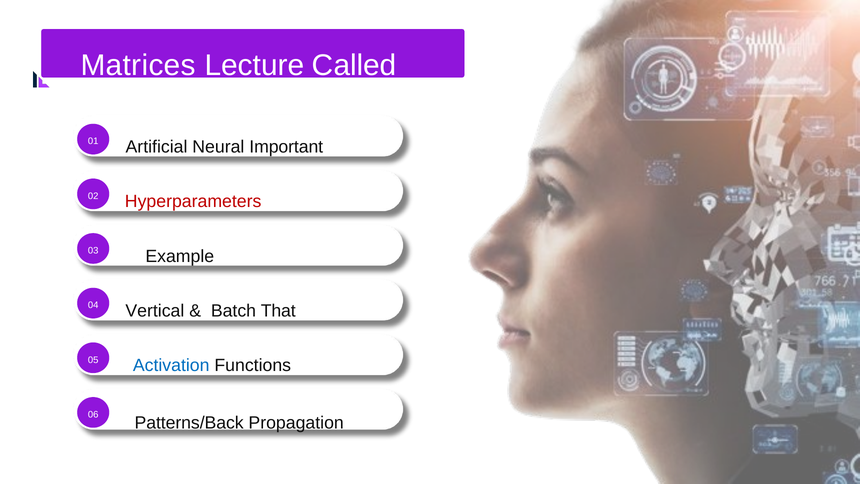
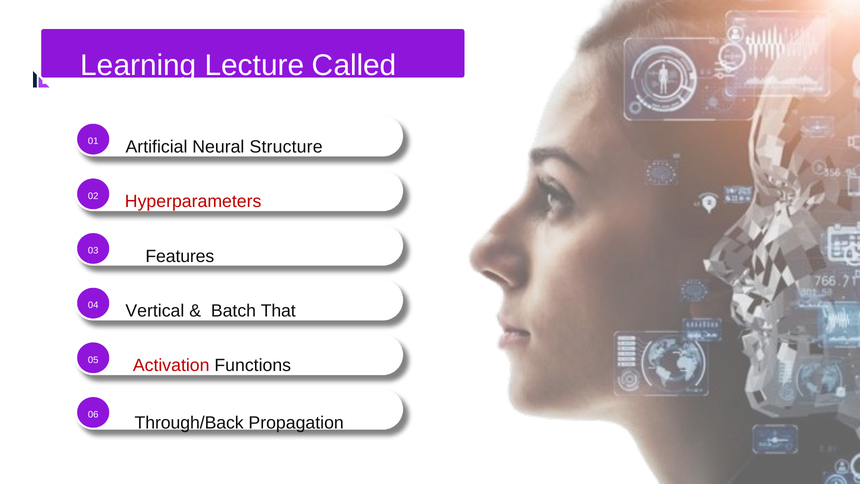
Matrices: Matrices -> Learning
Important: Important -> Structure
Example: Example -> Features
Activation colour: blue -> red
Patterns/Back: Patterns/Back -> Through/Back
